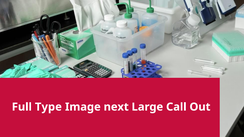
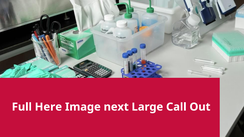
Type: Type -> Here
